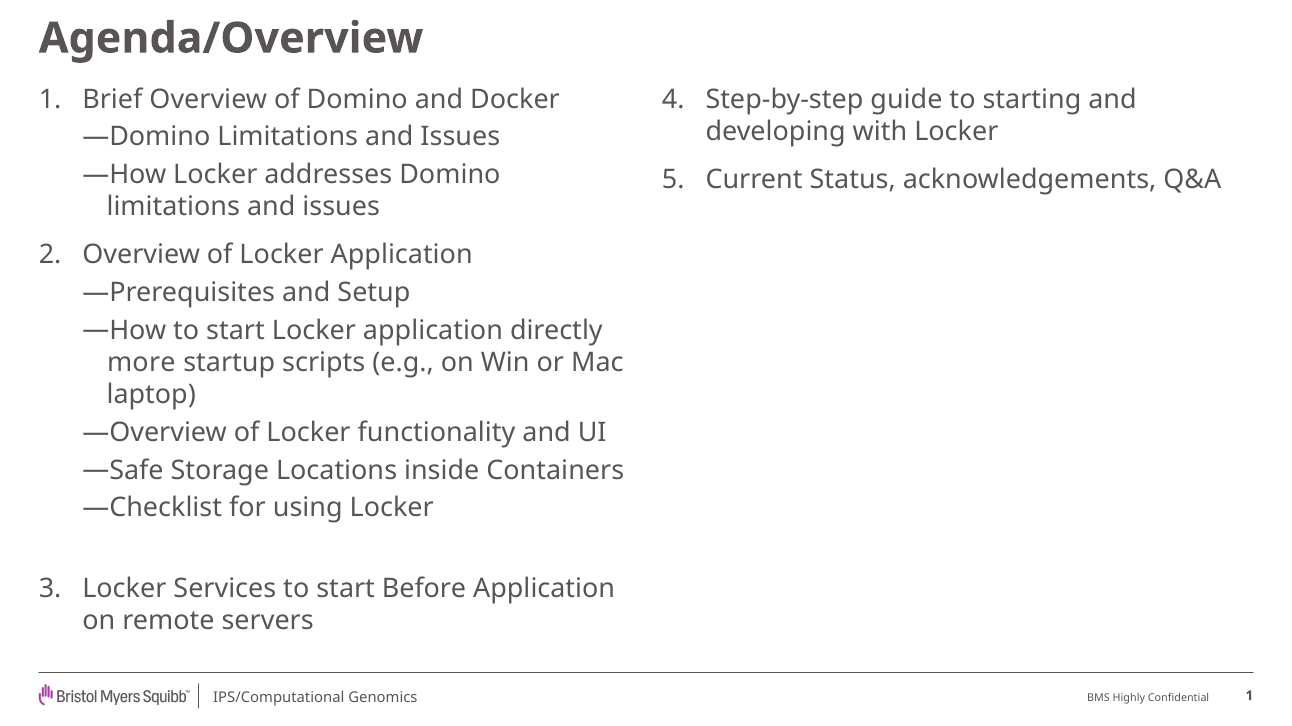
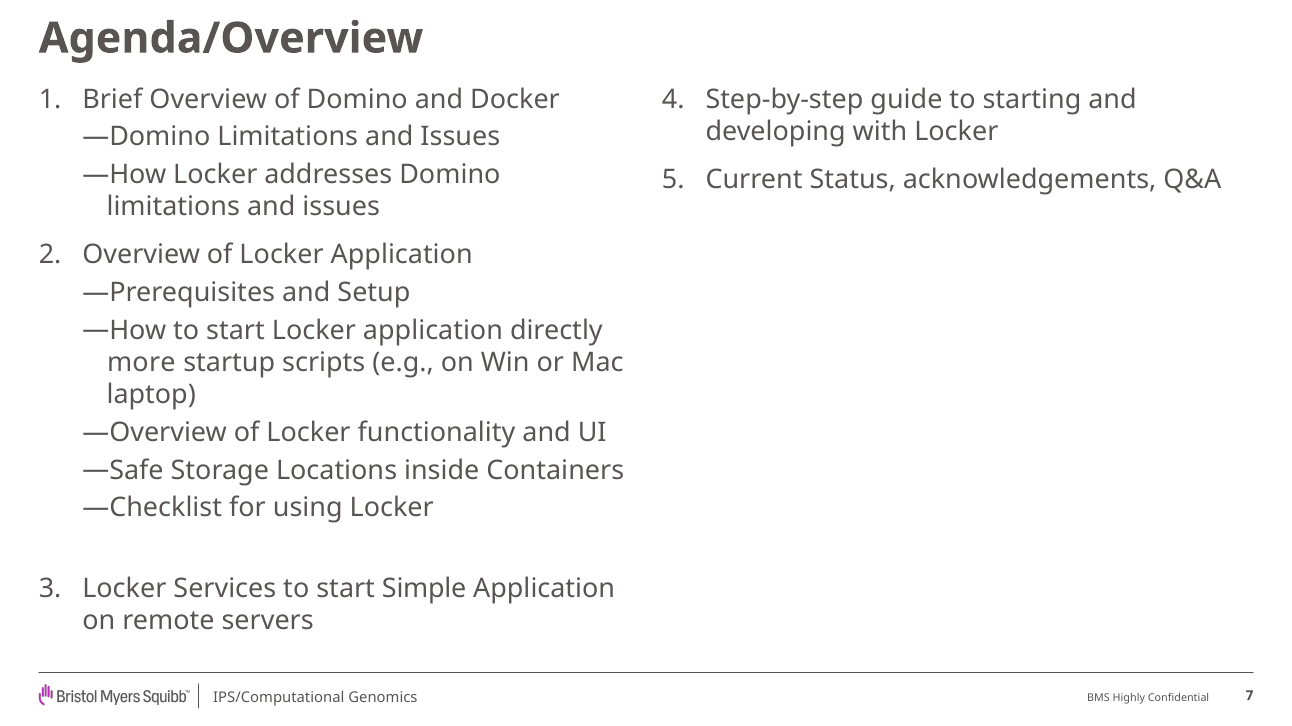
Before: Before -> Simple
1 at (1250, 696): 1 -> 7
